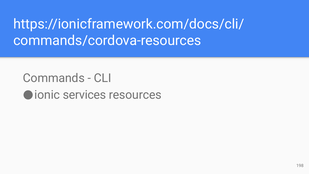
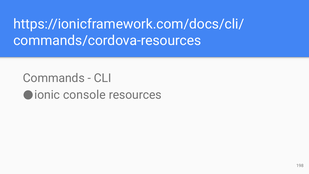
services: services -> console
